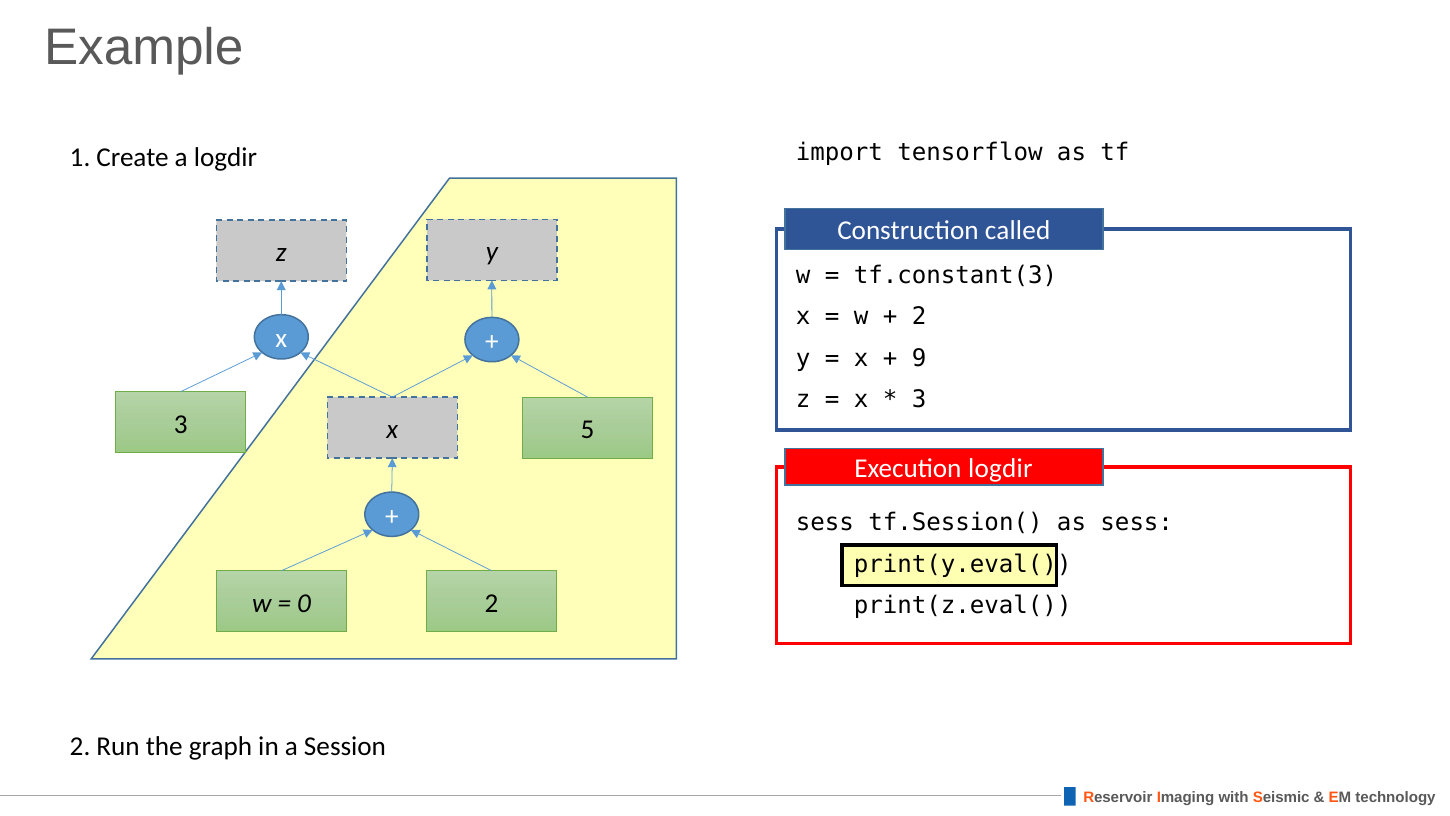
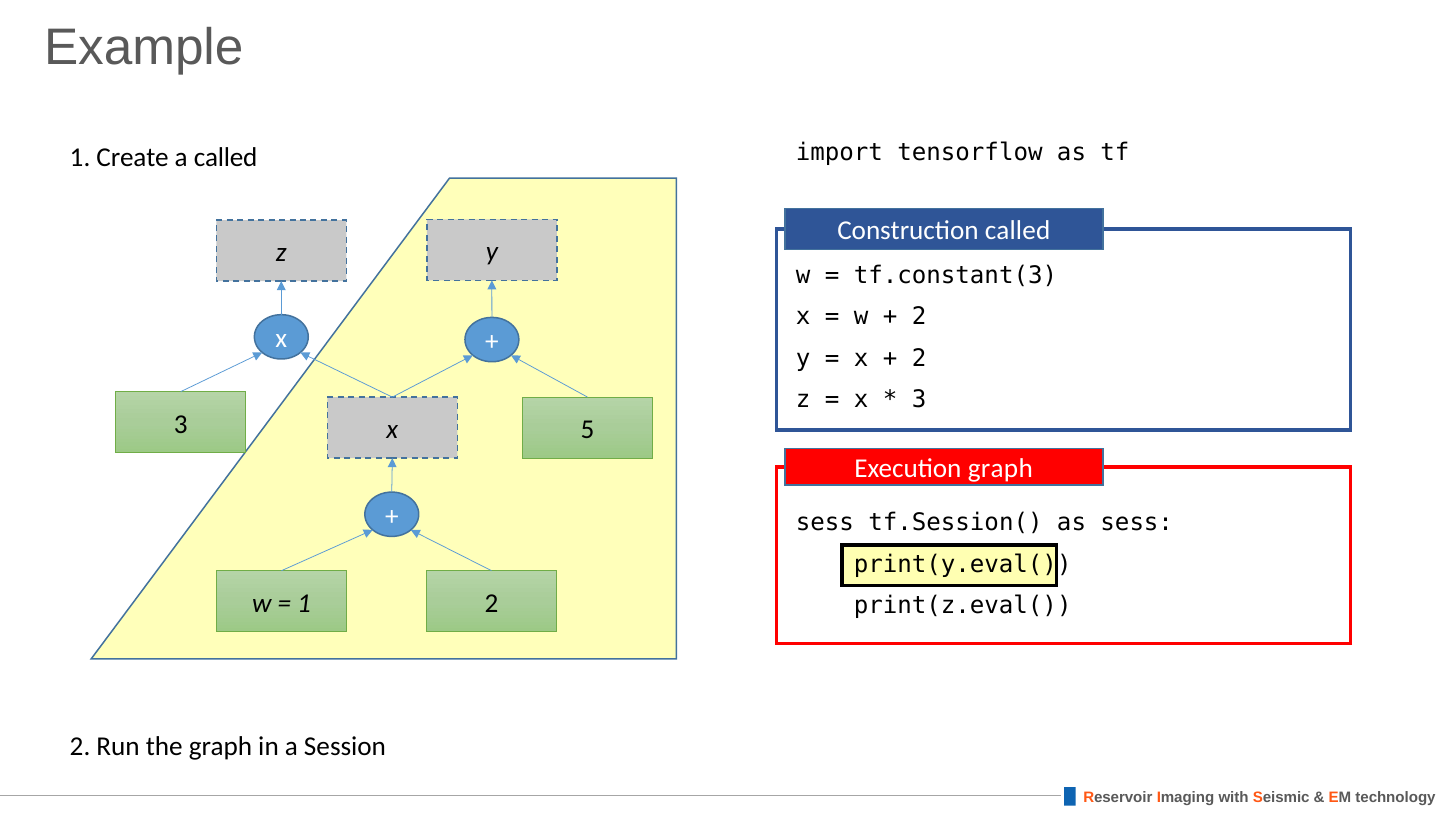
a logdir: logdir -> called
9 at (919, 358): 9 -> 2
Execution logdir: logdir -> graph
0 at (304, 603): 0 -> 1
